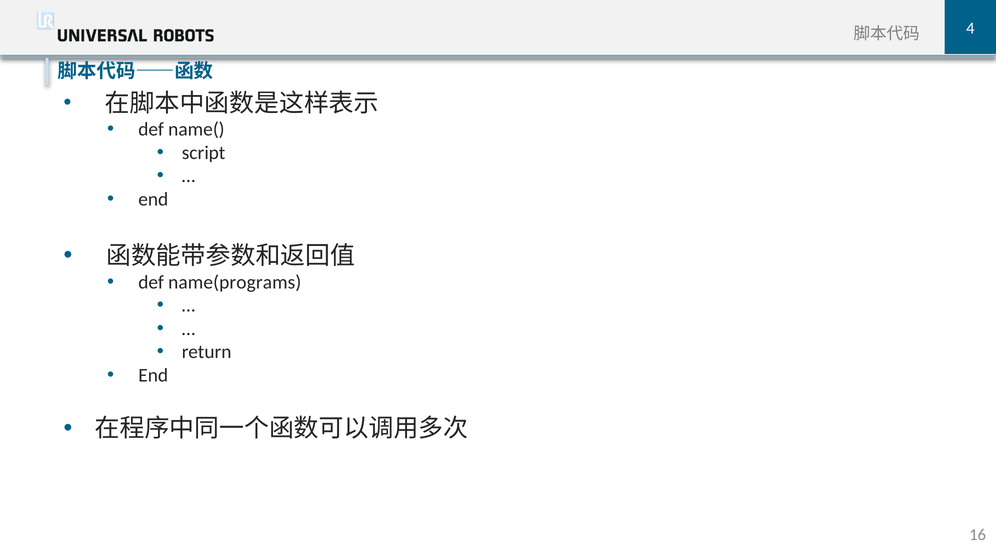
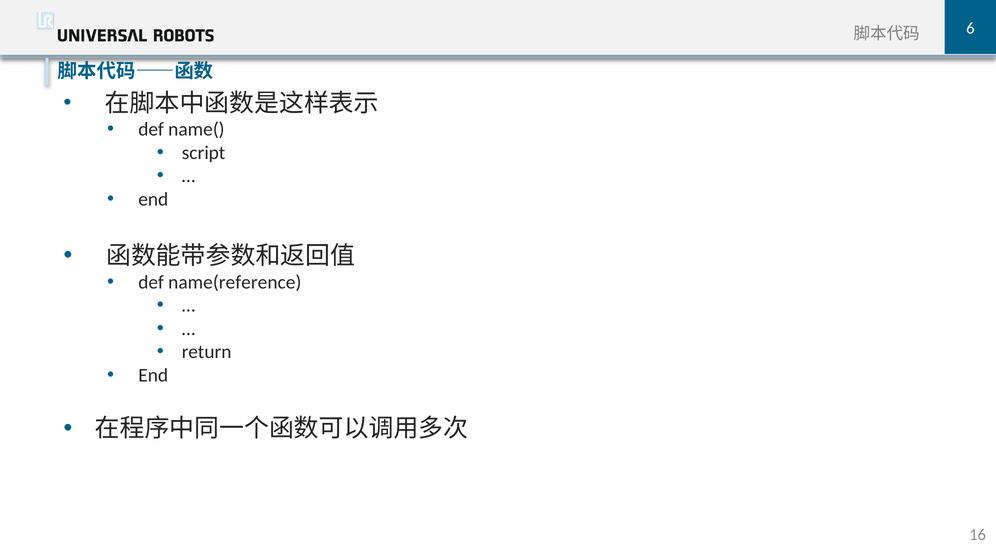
4: 4 -> 6
name(programs: name(programs -> name(reference
